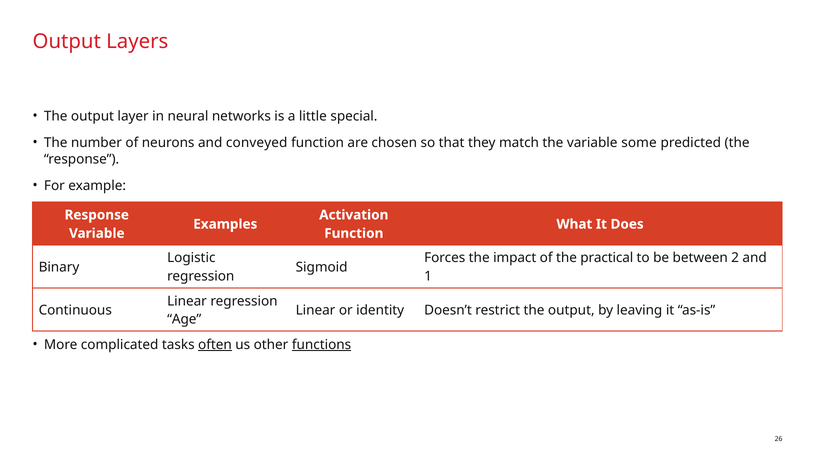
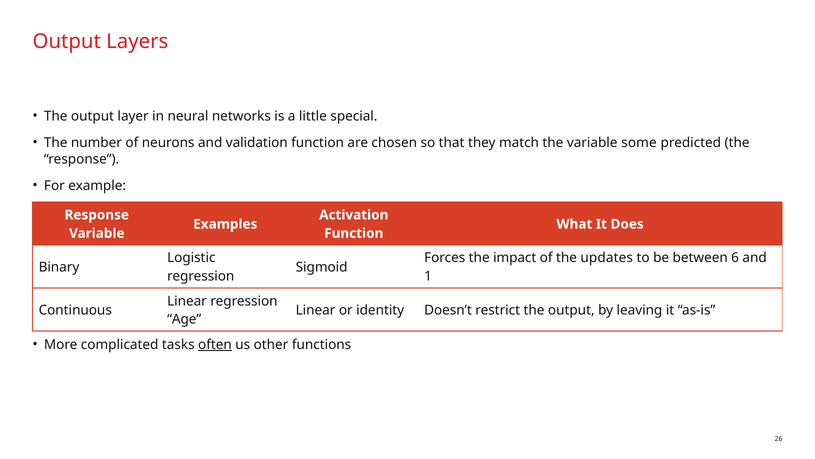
conveyed: conveyed -> validation
practical: practical -> updates
2: 2 -> 6
functions underline: present -> none
